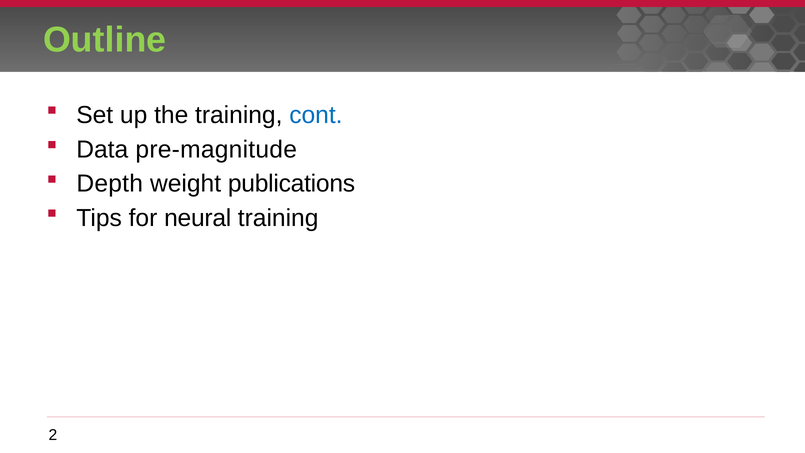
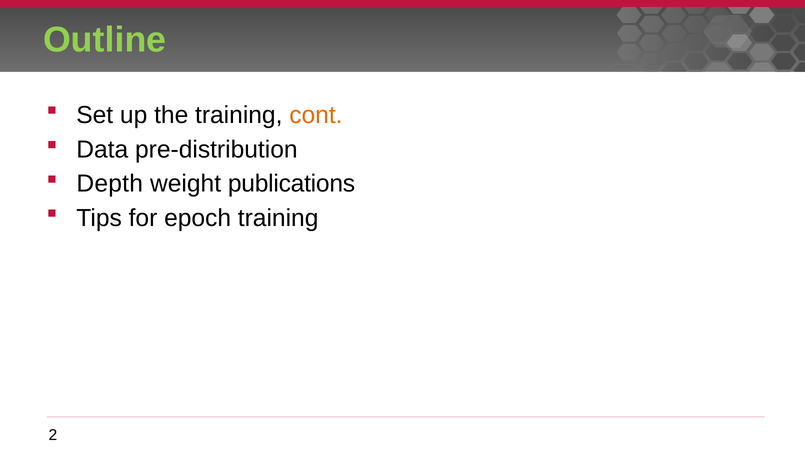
cont colour: blue -> orange
pre-magnitude: pre-magnitude -> pre-distribution
neural: neural -> epoch
